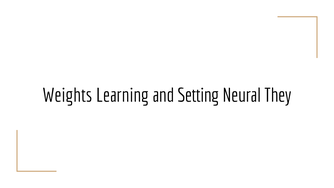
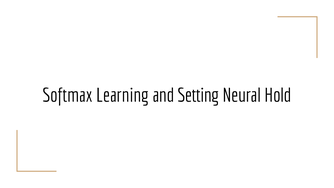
Weights: Weights -> Softmax
They: They -> Hold
